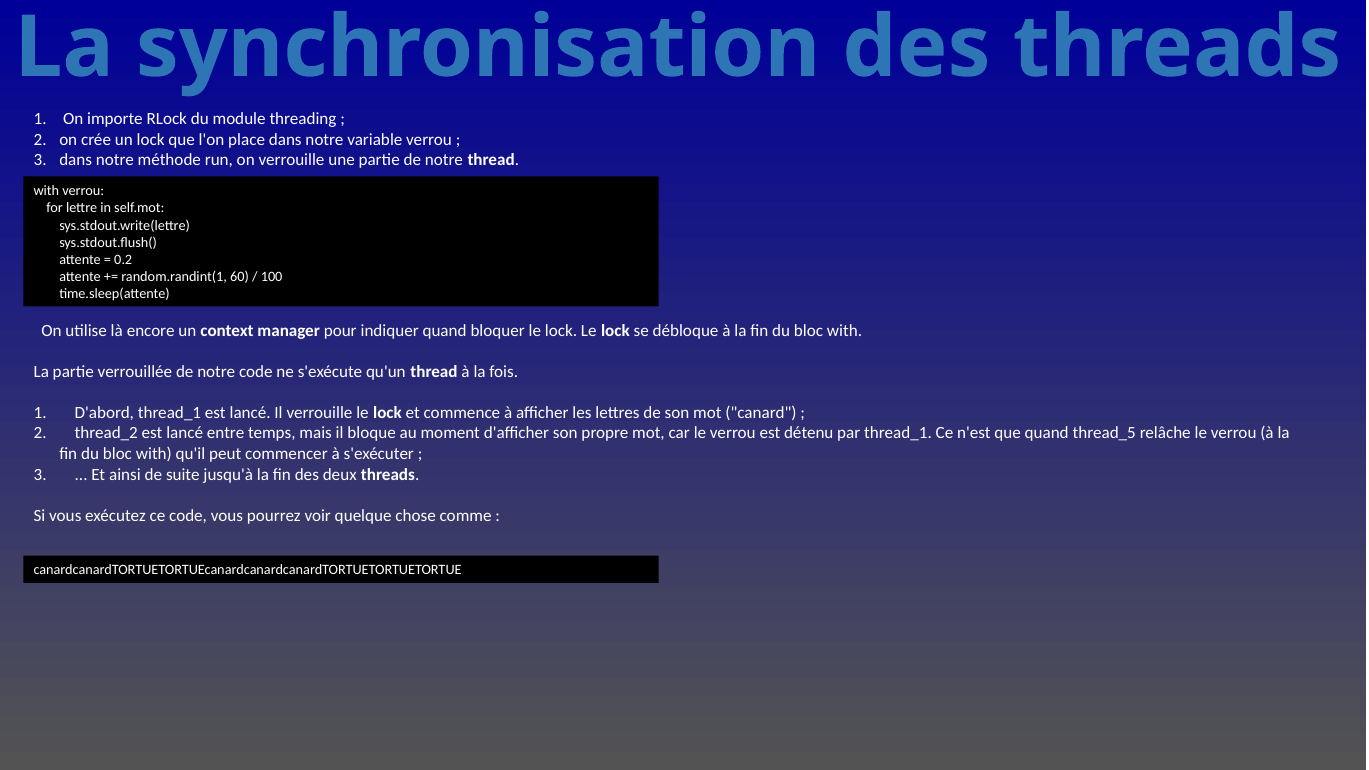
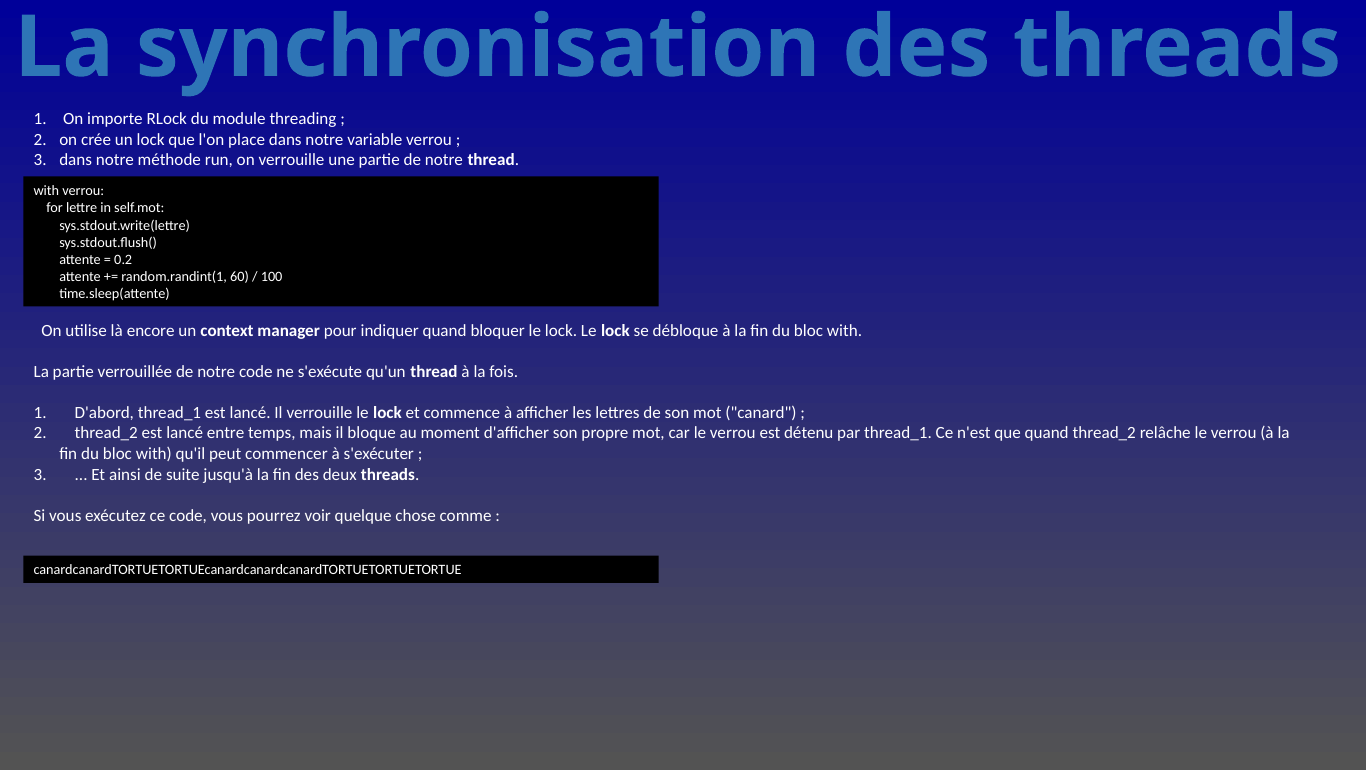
quand thread_5: thread_5 -> thread_2
